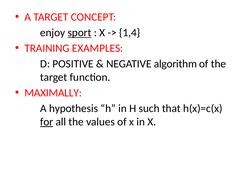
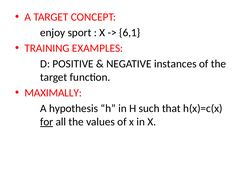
sport underline: present -> none
1,4: 1,4 -> 6,1
algorithm: algorithm -> instances
